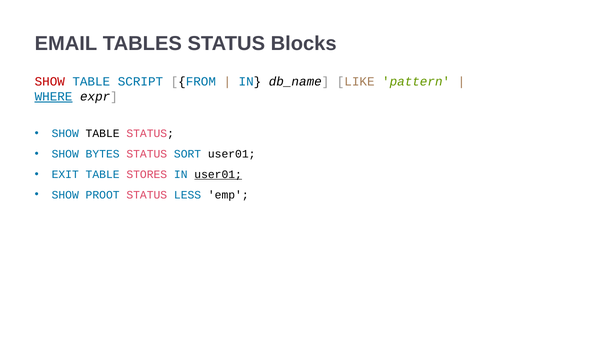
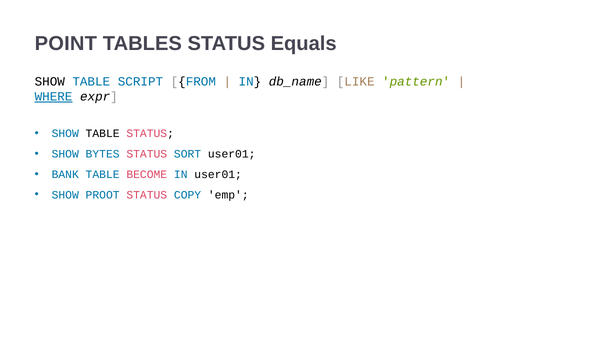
EMAIL: EMAIL -> POINT
Blocks: Blocks -> Equals
SHOW at (50, 81) colour: red -> black
EXIT: EXIT -> BANK
STORES: STORES -> BECOME
user01 at (218, 174) underline: present -> none
LESS: LESS -> COPY
